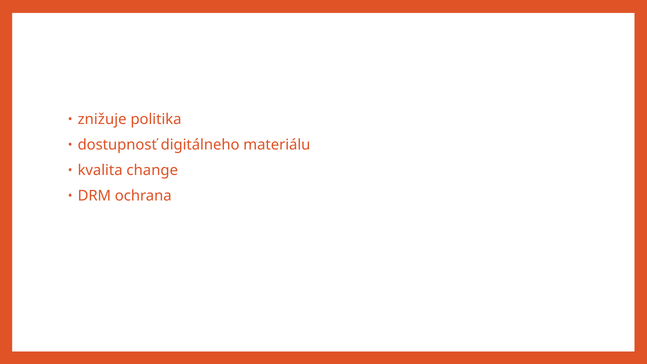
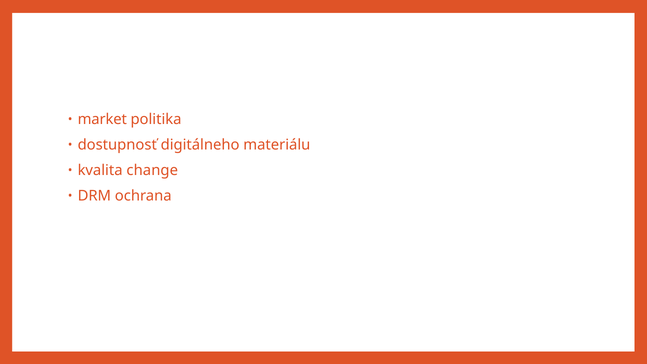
znižuje: znižuje -> market
